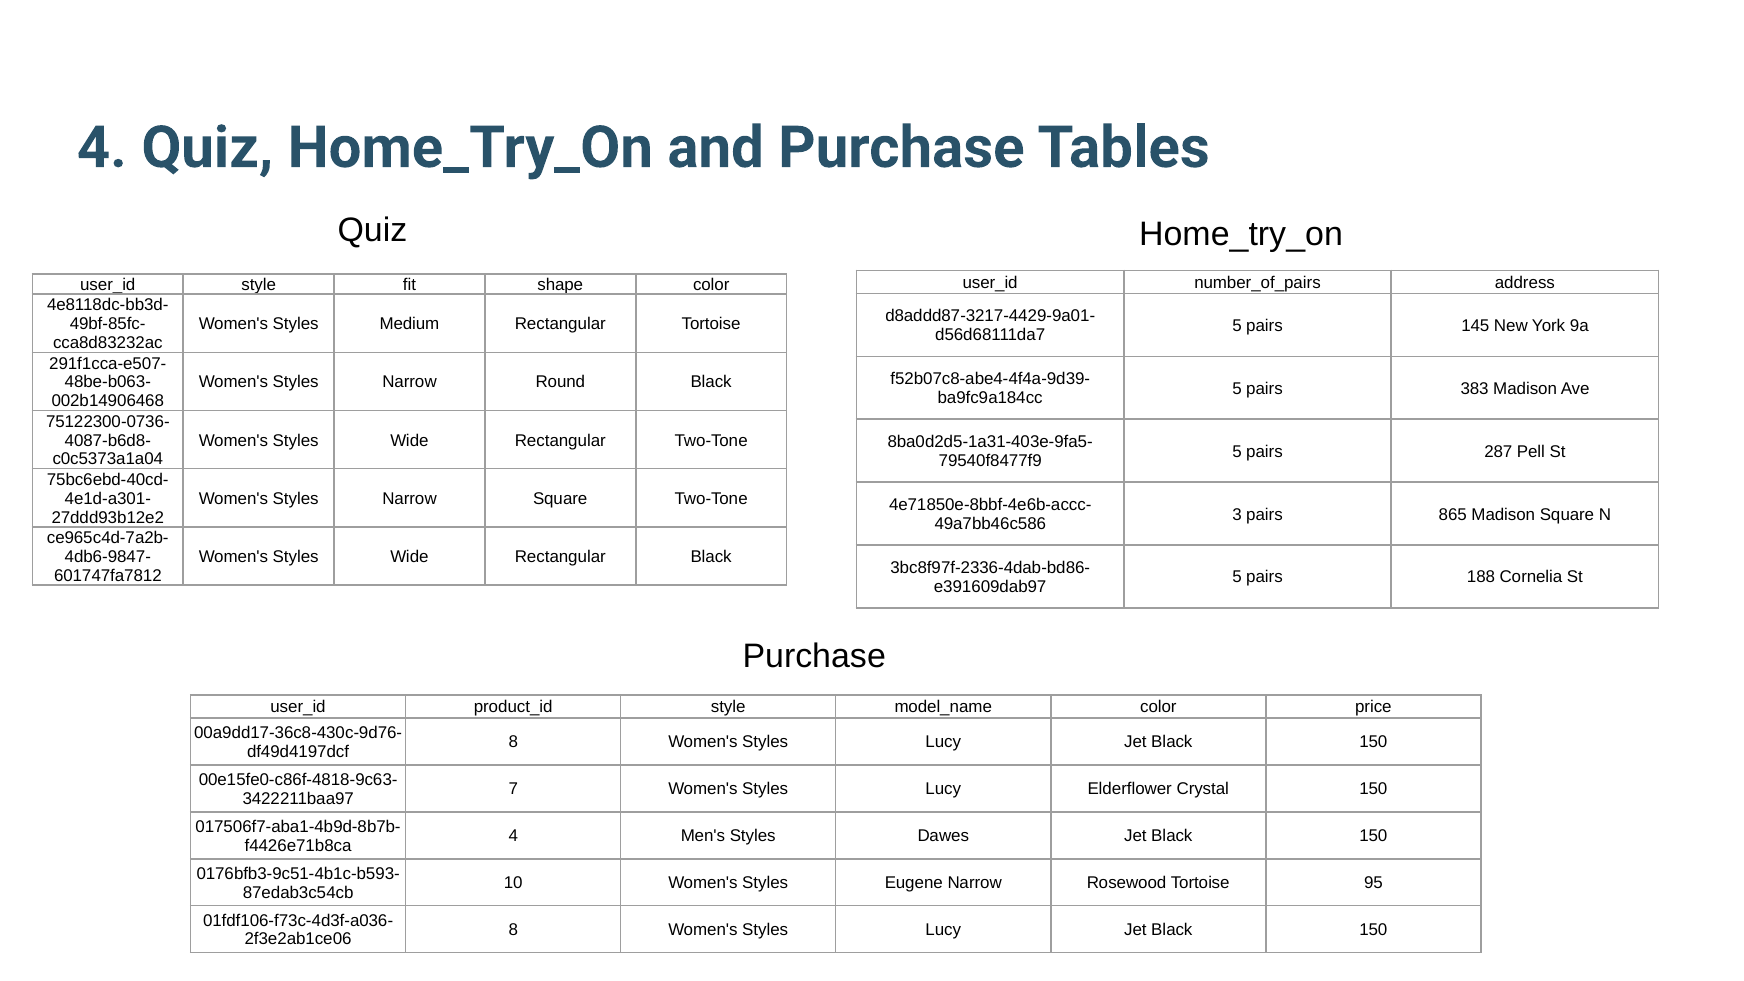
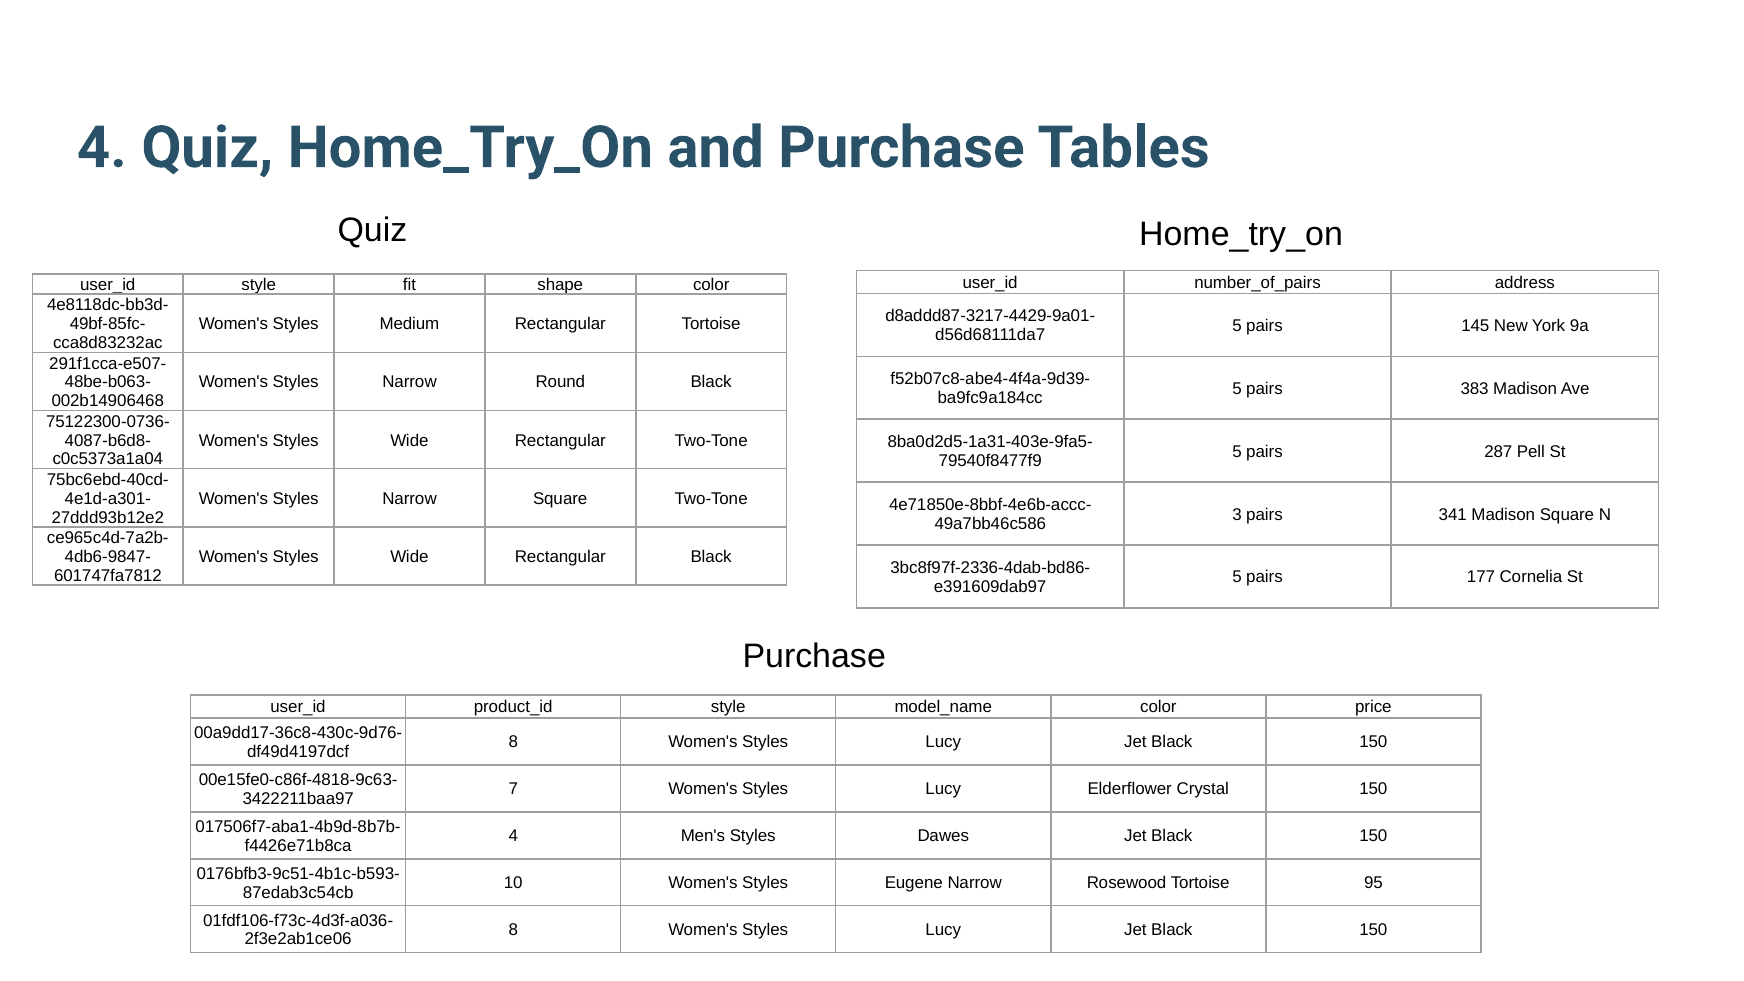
865: 865 -> 341
188: 188 -> 177
